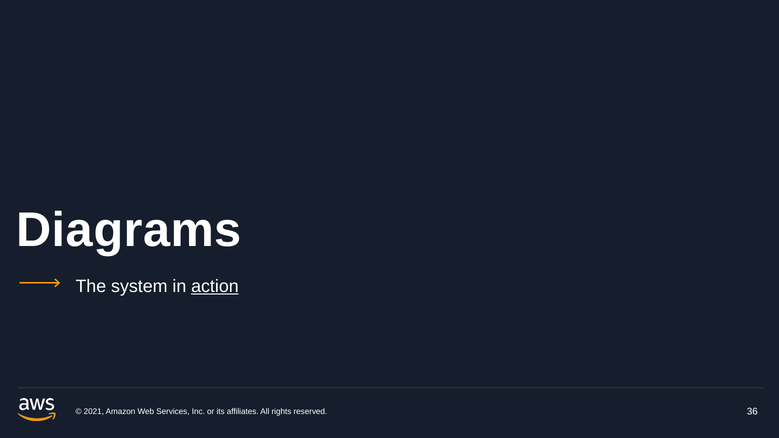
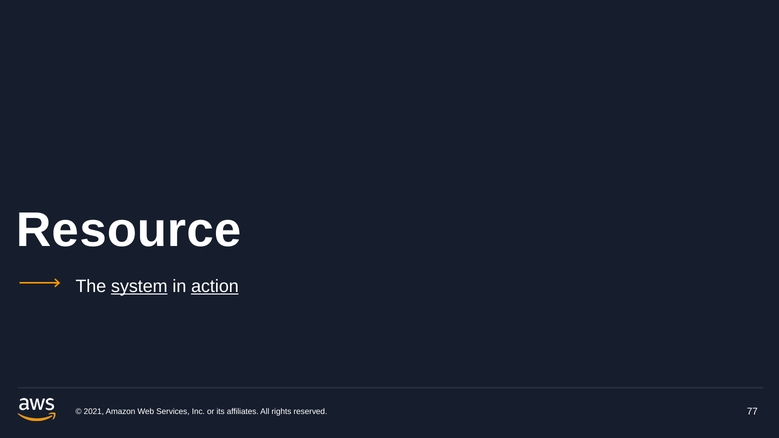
Diagrams: Diagrams -> Resource
system underline: none -> present
36: 36 -> 77
